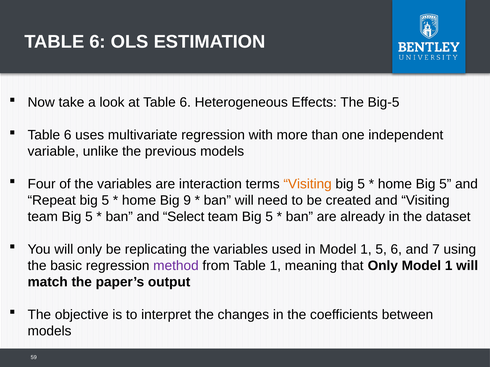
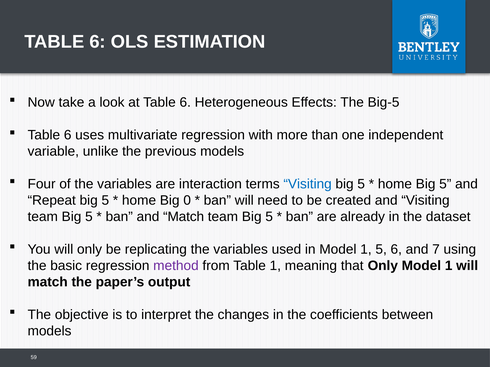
Visiting at (308, 184) colour: orange -> blue
9: 9 -> 0
and Select: Select -> Match
